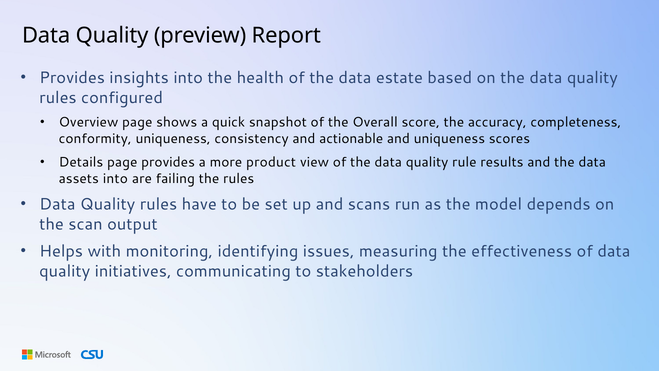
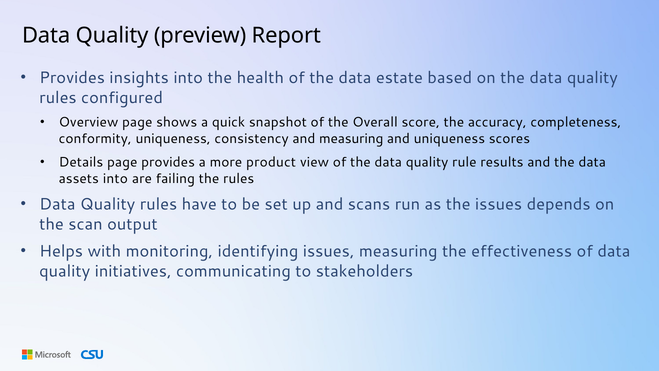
and actionable: actionable -> measuring
the model: model -> issues
